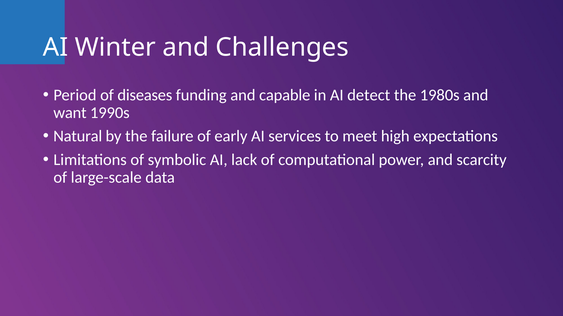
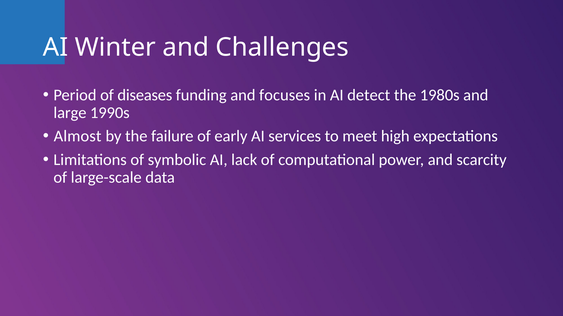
capable: capable -> focuses
want: want -> large
Natural: Natural -> Almost
